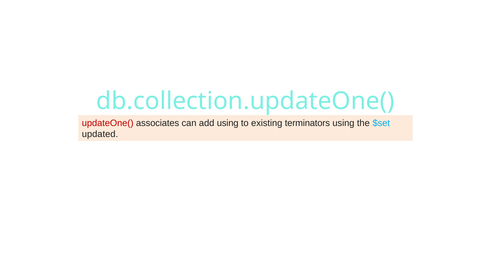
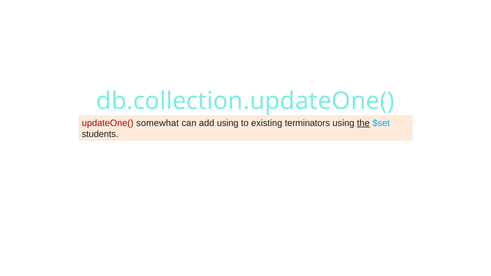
associates: associates -> somewhat
the underline: none -> present
updated: updated -> students
